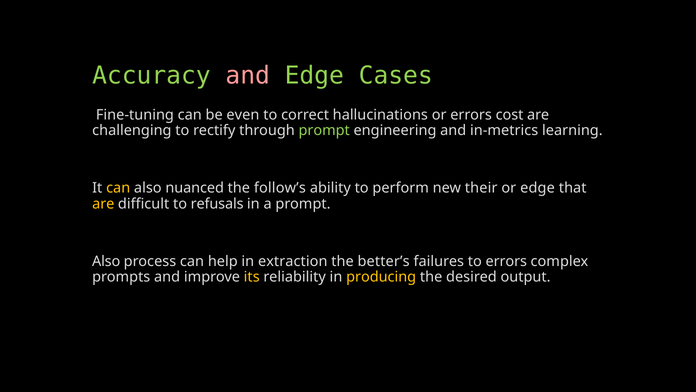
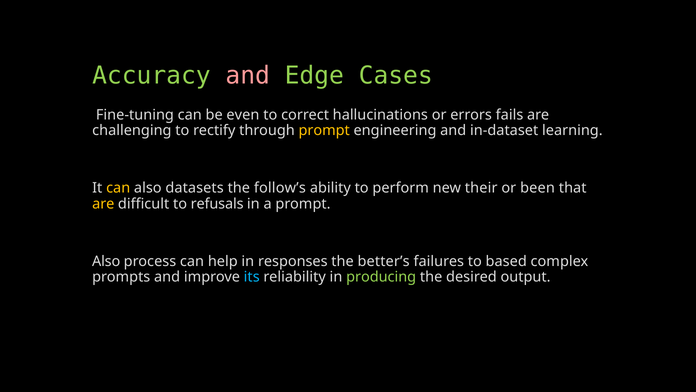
cost: cost -> fails
prompt at (324, 130) colour: light green -> yellow
in-metrics: in-metrics -> in-dataset
nuanced: nuanced -> datasets
or edge: edge -> been
extraction: extraction -> responses
to errors: errors -> based
its colour: yellow -> light blue
producing colour: yellow -> light green
